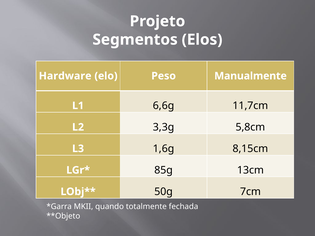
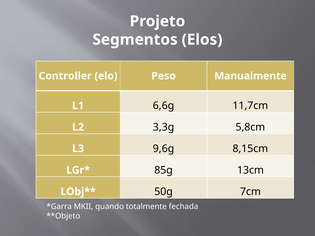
Hardware: Hardware -> Controller
1,6g: 1,6g -> 9,6g
